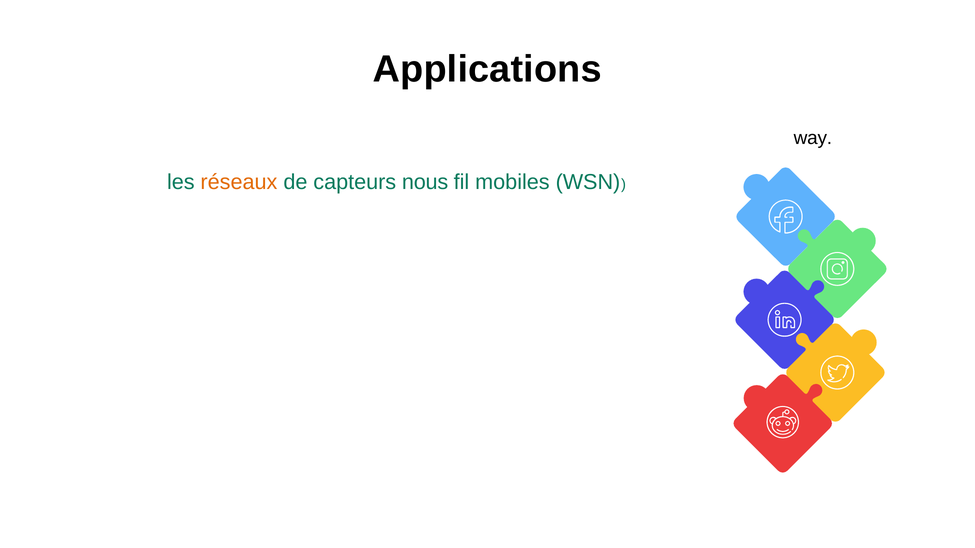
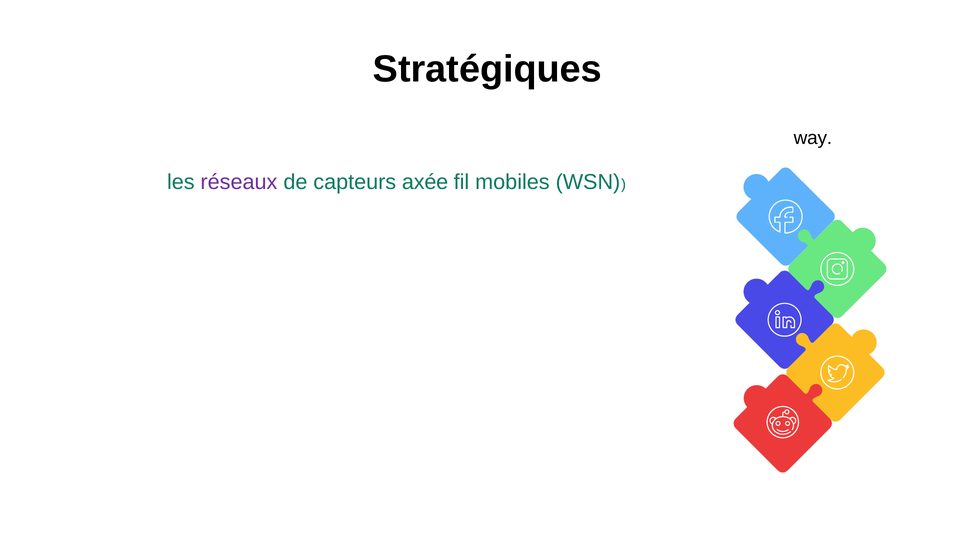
Applications: Applications -> Stratégiques
réseaux colour: orange -> purple
nous: nous -> axée
